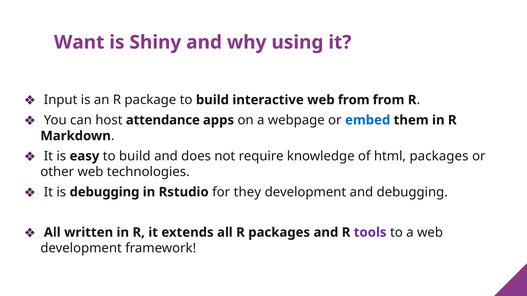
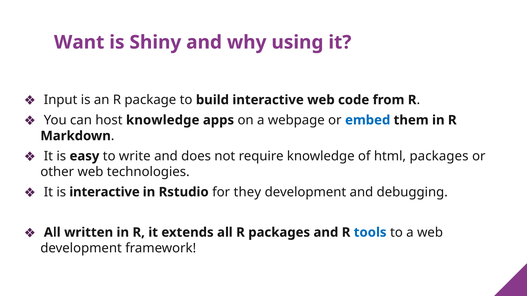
web from: from -> code
host attendance: attendance -> knowledge
easy to build: build -> write
is debugging: debugging -> interactive
tools colour: purple -> blue
